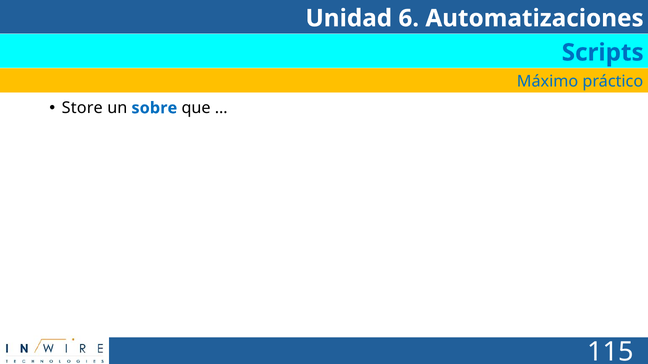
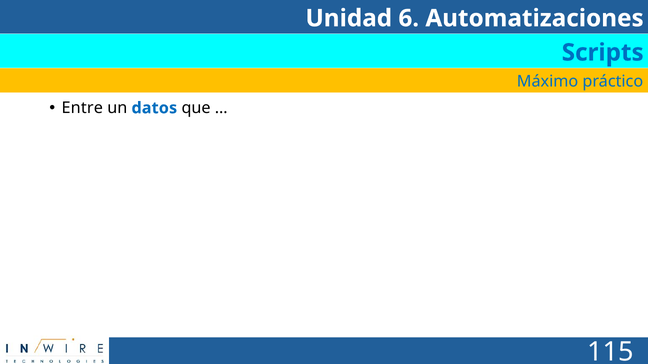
Store: Store -> Entre
sobre: sobre -> datos
